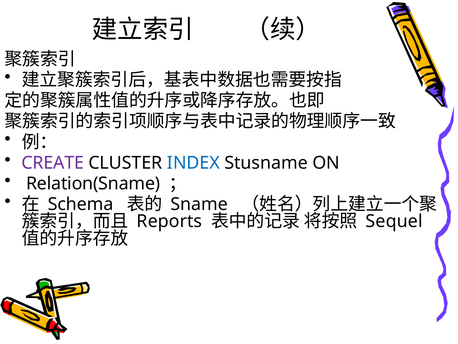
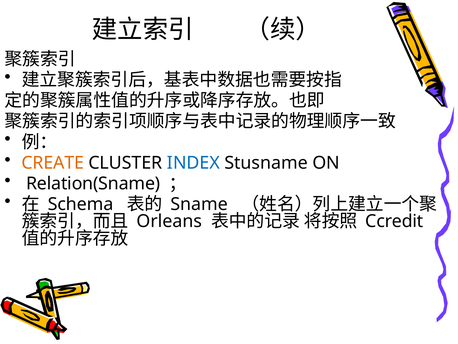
CREATE colour: purple -> orange
Reports: Reports -> Orleans
Sequel: Sequel -> Ccredit
